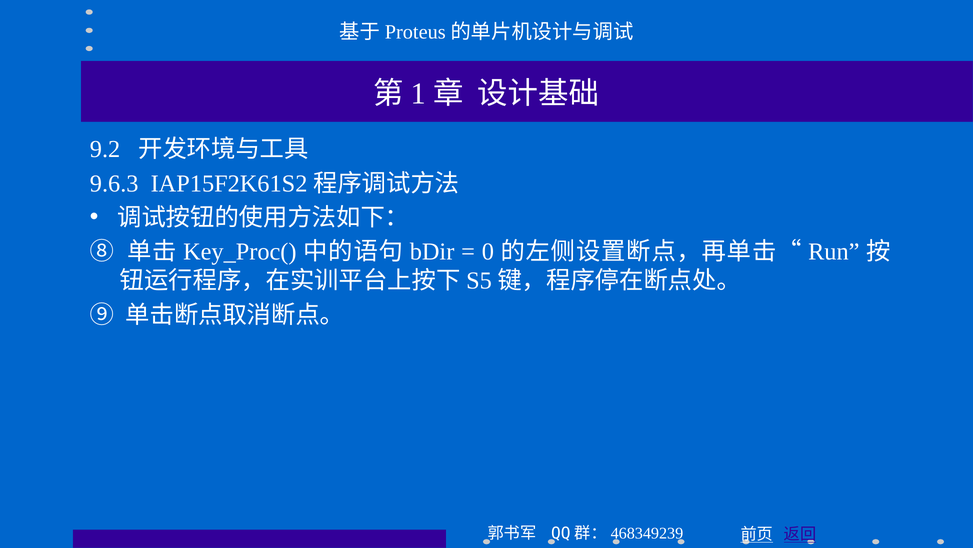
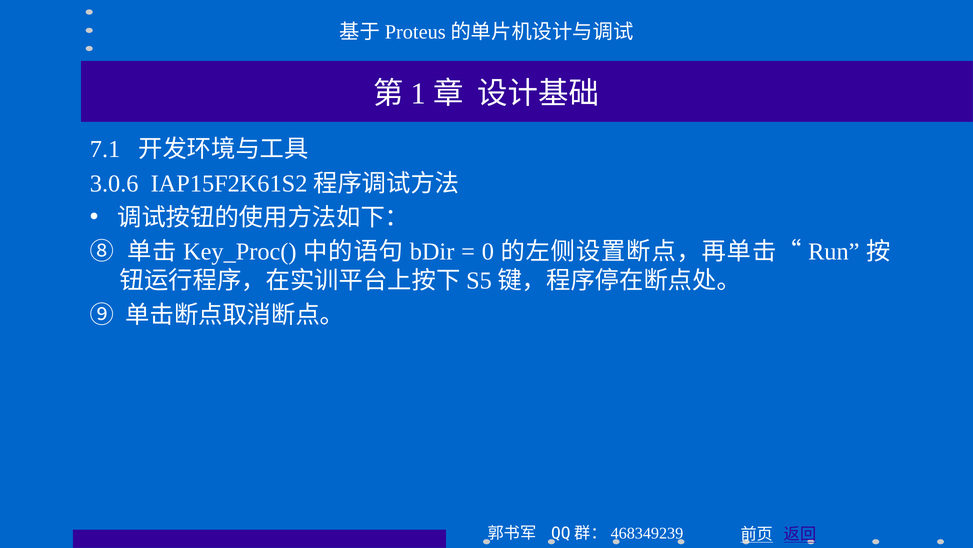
9.2: 9.2 -> 7.1
9.6.3: 9.6.3 -> 3.0.6
